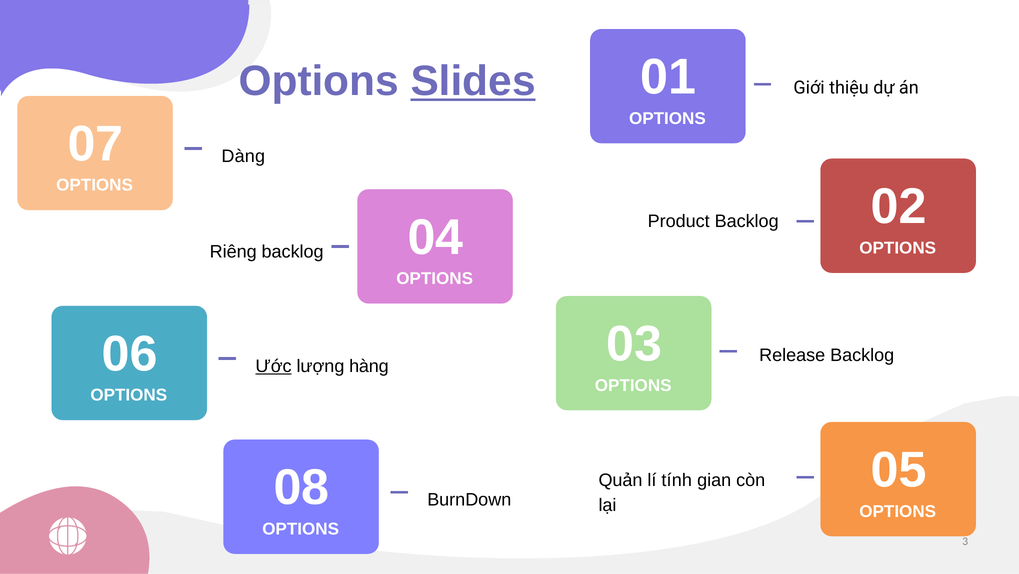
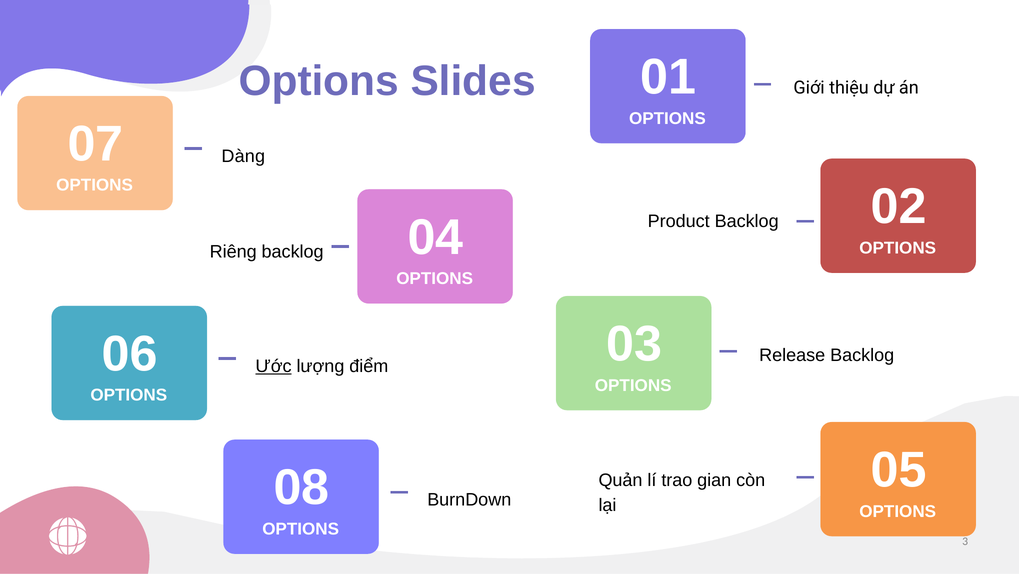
Slides underline: present -> none
hàng: hàng -> điểm
tính: tính -> trao
